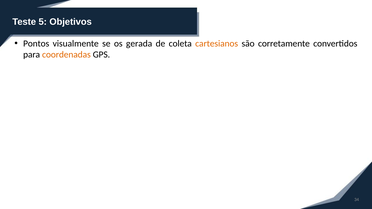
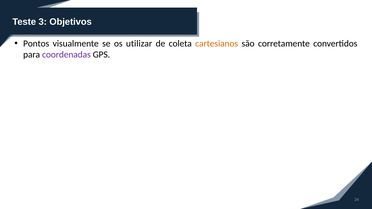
5: 5 -> 3
gerada: gerada -> utilizar
coordenadas colour: orange -> purple
